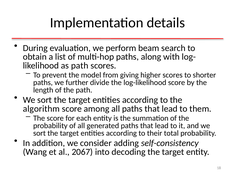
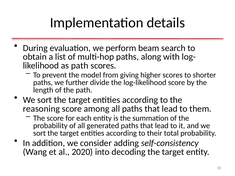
algorithm: algorithm -> reasoning
2067: 2067 -> 2020
